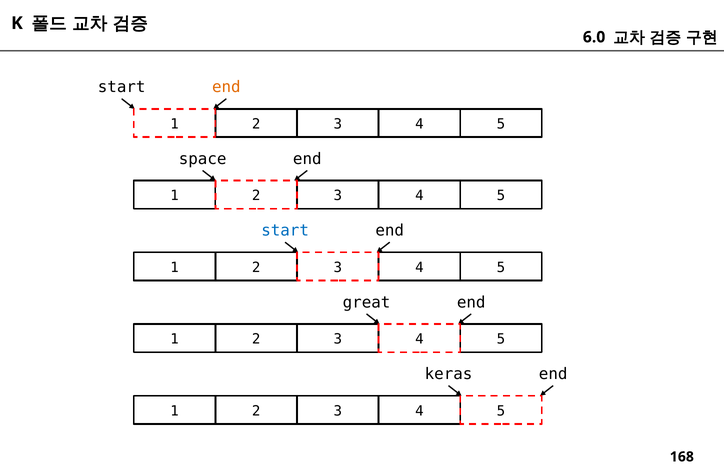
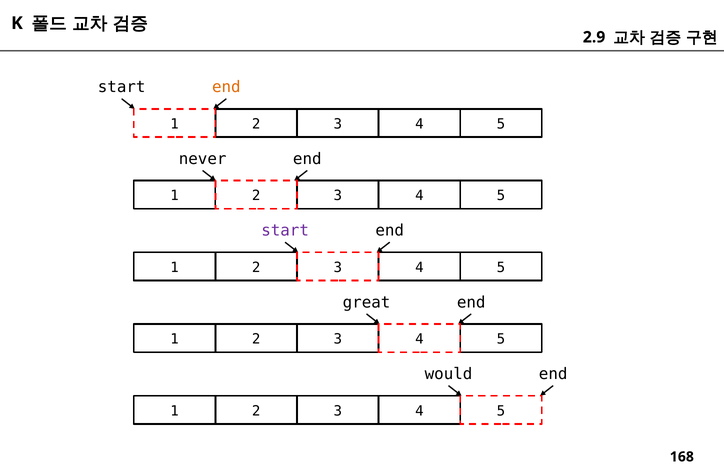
6.0: 6.0 -> 2.9
space: space -> never
start at (285, 230) colour: blue -> purple
keras: keras -> would
